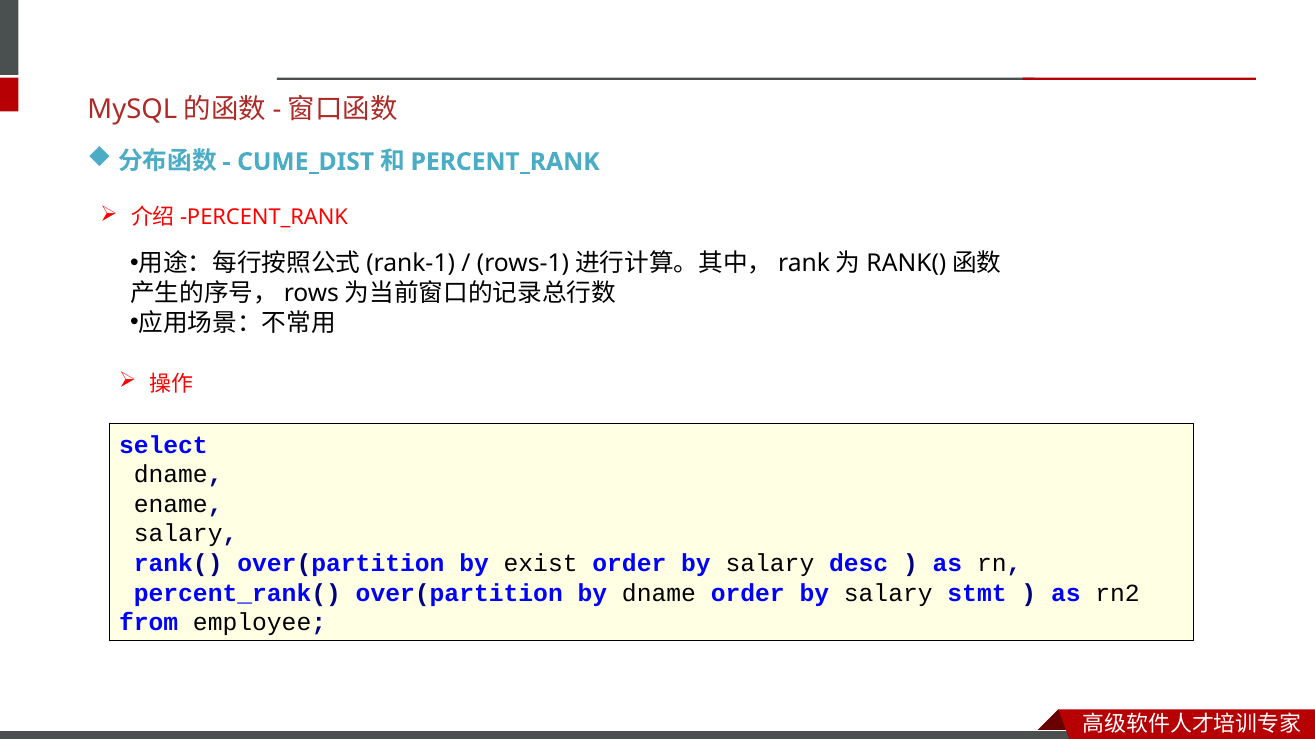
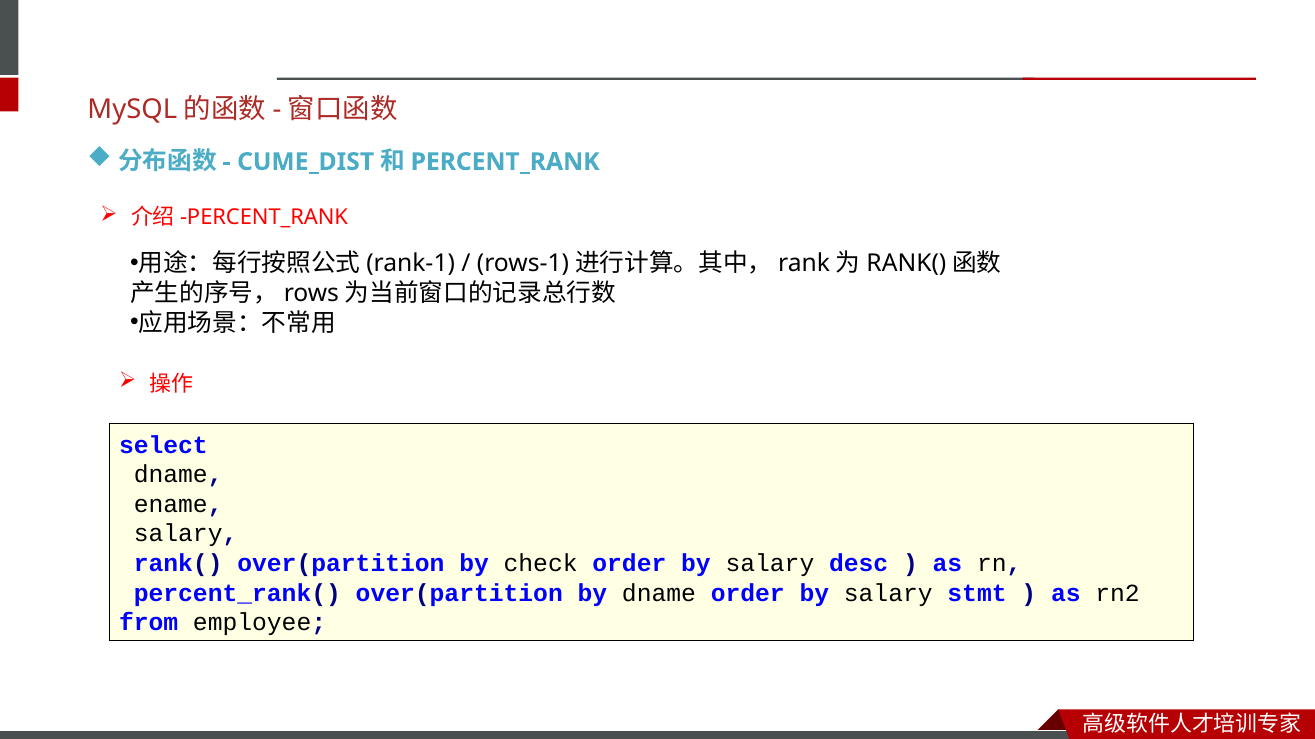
exist: exist -> check
